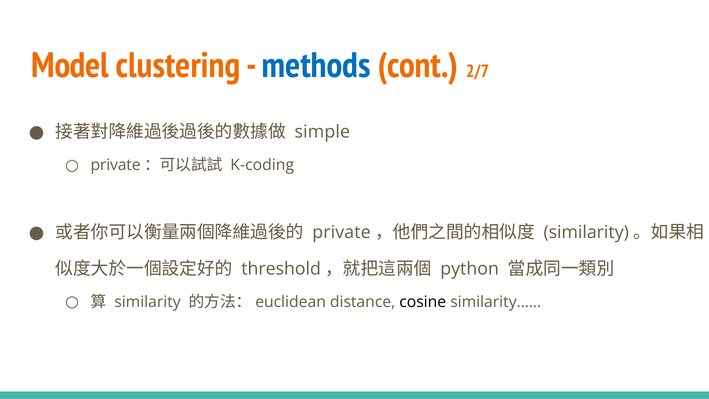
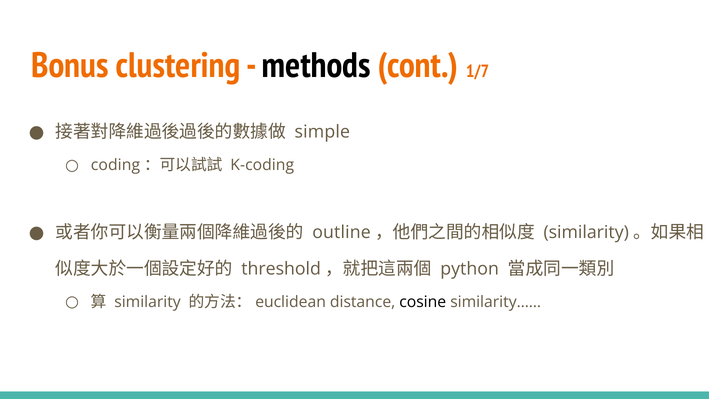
Model: Model -> Bonus
methods colour: blue -> black
2/7: 2/7 -> 1/7
private at (116, 165): private -> coding
private at (341, 232): private -> outline
